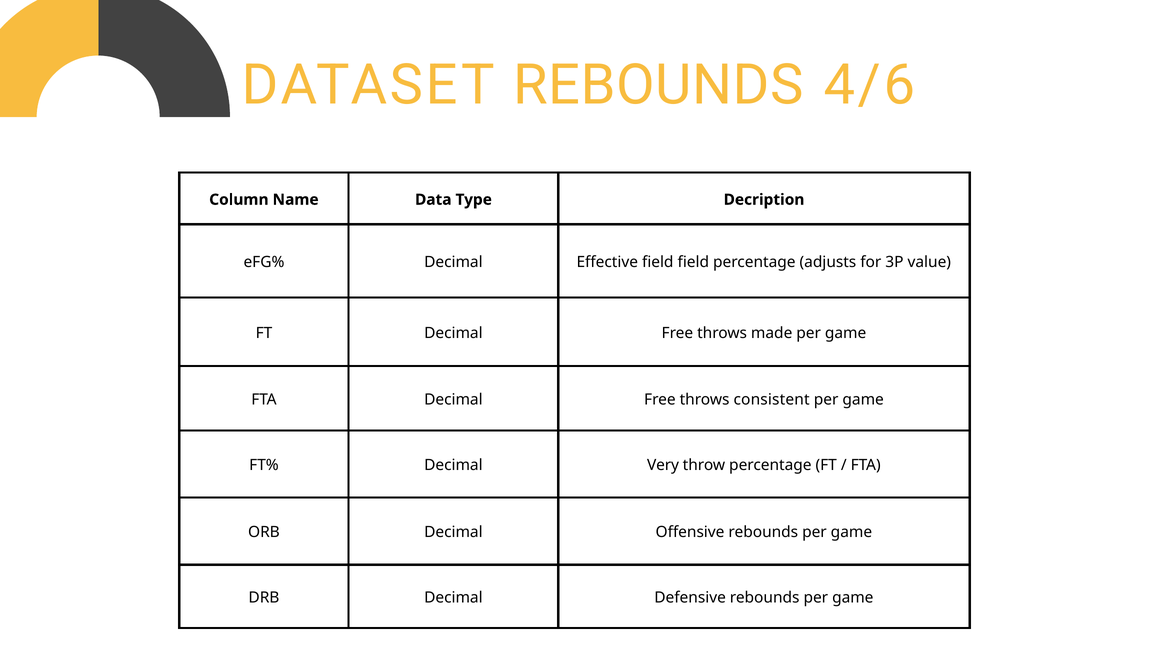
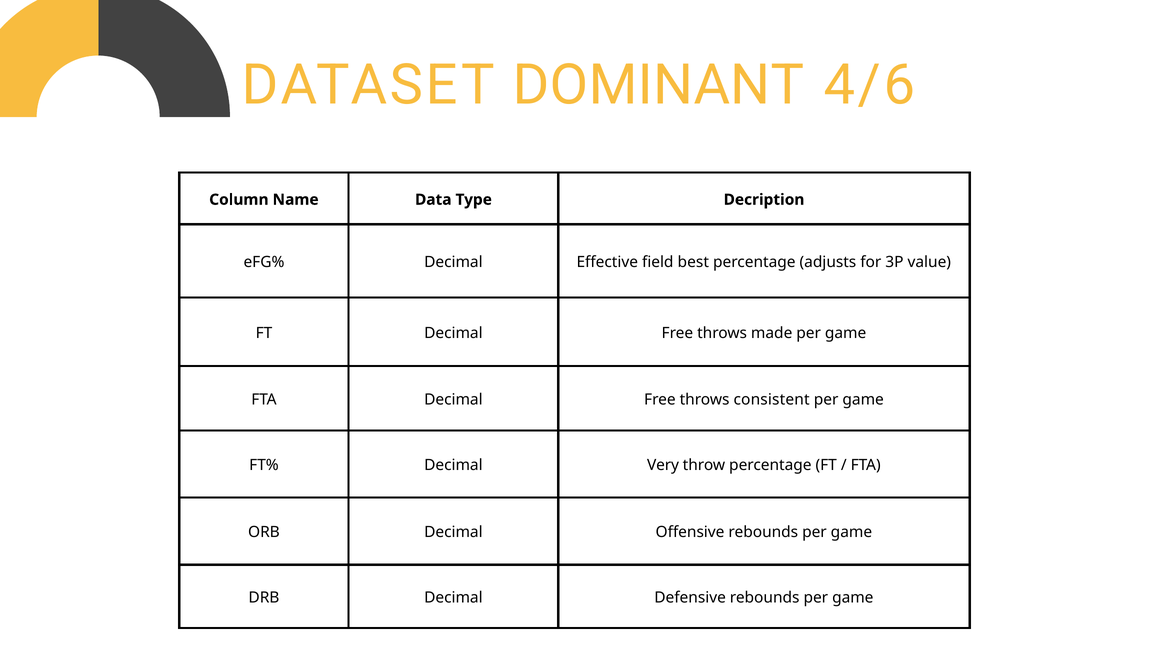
DATASET REBOUNDS: REBOUNDS -> DOMINANT
field field: field -> best
